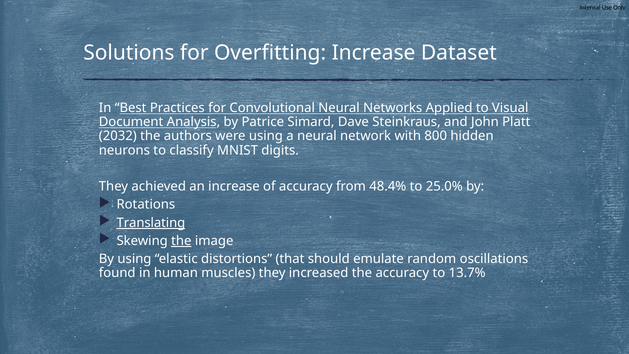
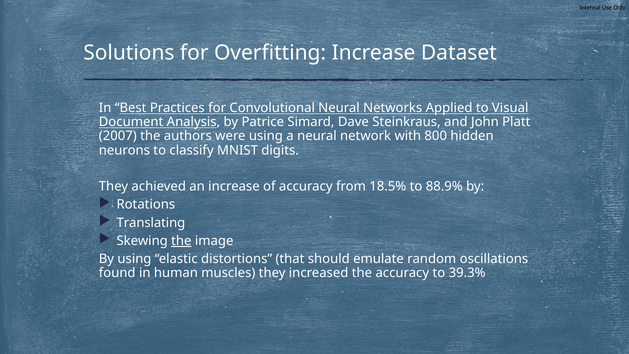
2032: 2032 -> 2007
48.4%: 48.4% -> 18.5%
25.0%: 25.0% -> 88.9%
Translating underline: present -> none
13.7%: 13.7% -> 39.3%
